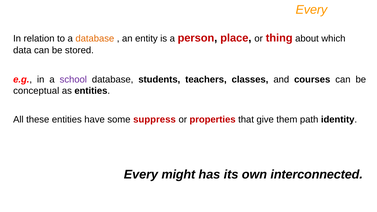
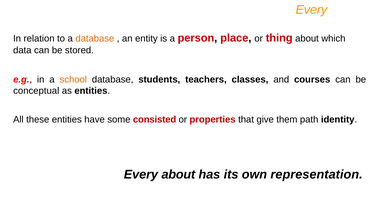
school colour: purple -> orange
suppress: suppress -> consisted
Every might: might -> about
interconnected: interconnected -> representation
